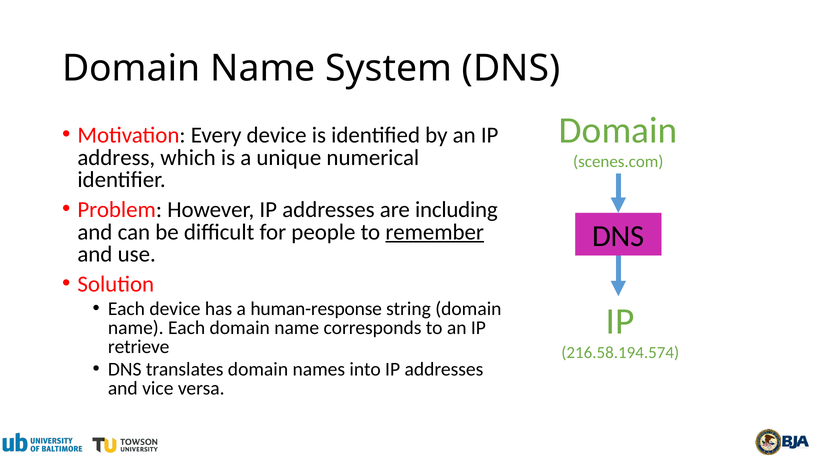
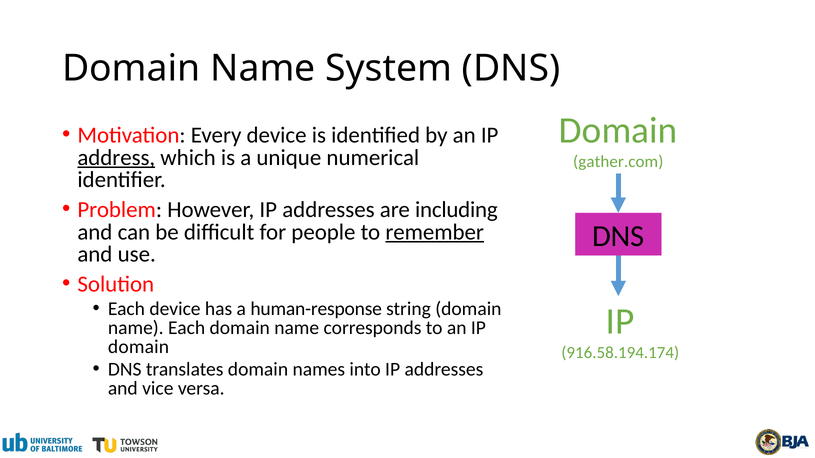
address underline: none -> present
scenes.com: scenes.com -> gather.com
retrieve at (139, 347): retrieve -> domain
216.58.194.574: 216.58.194.574 -> 916.58.194.174
